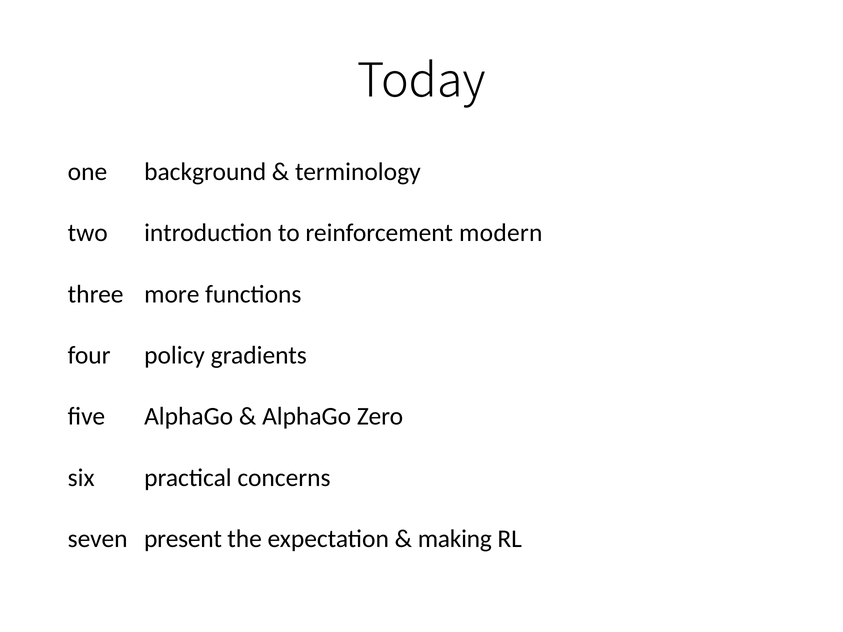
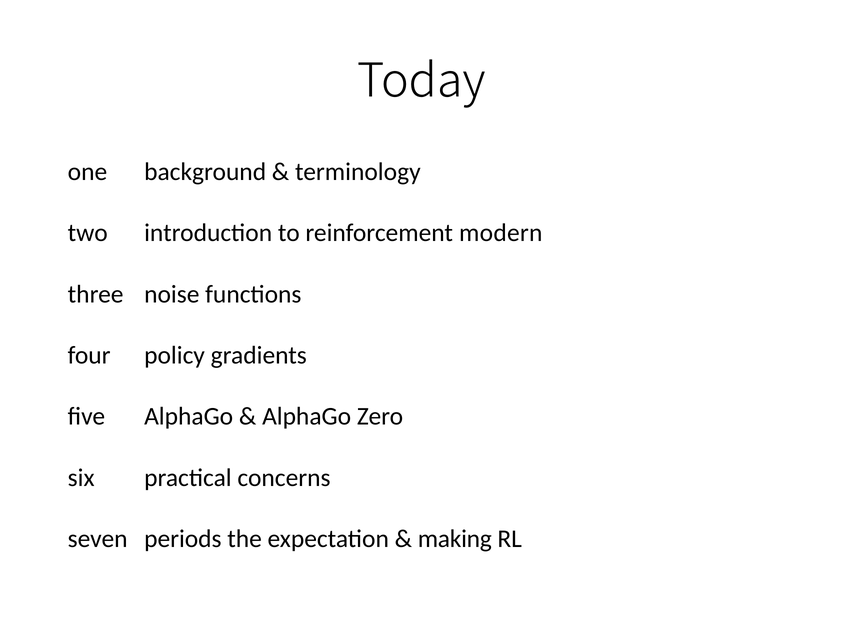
more: more -> noise
present: present -> periods
